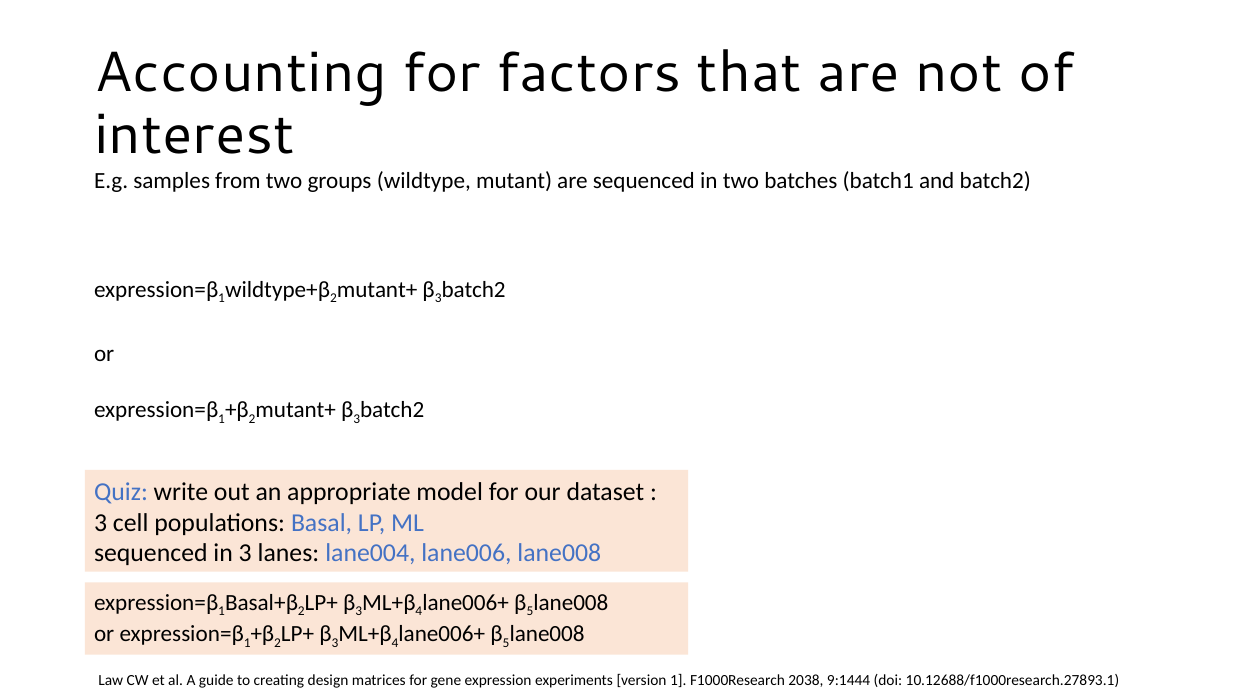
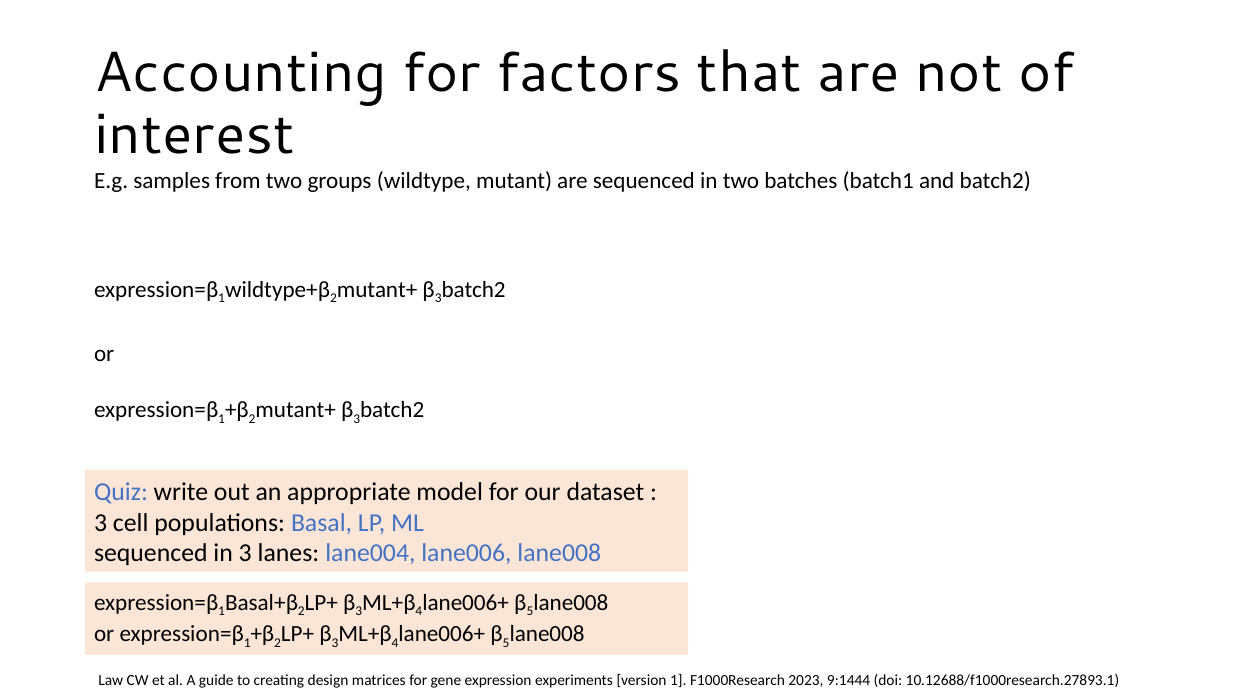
2038: 2038 -> 2023
